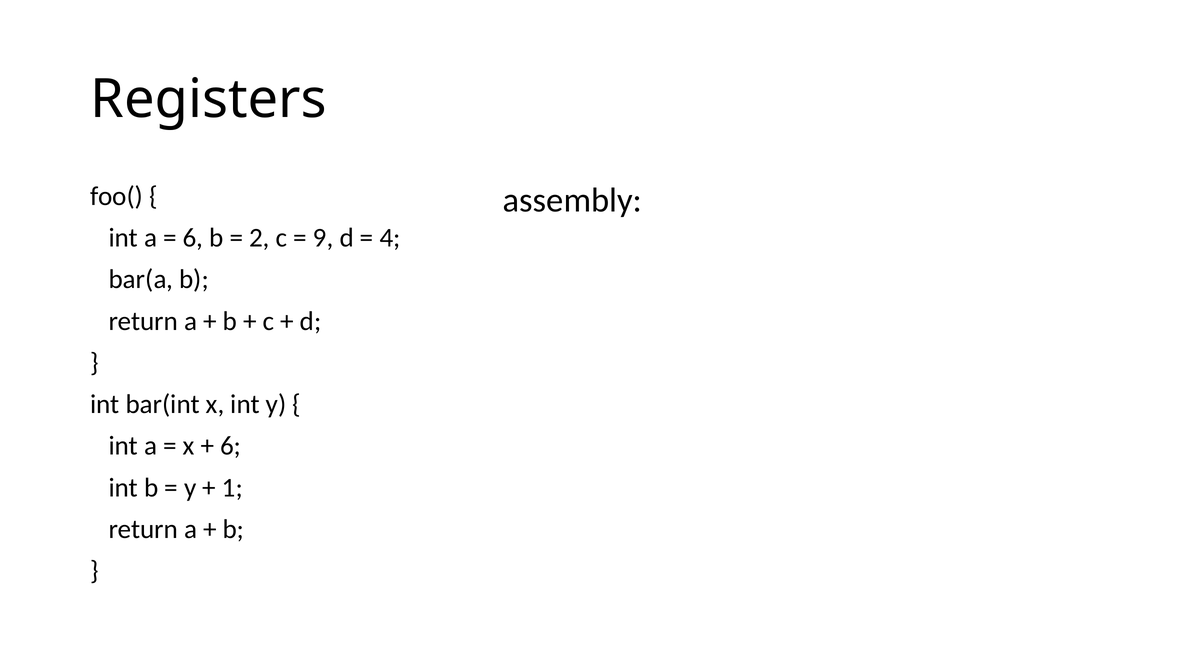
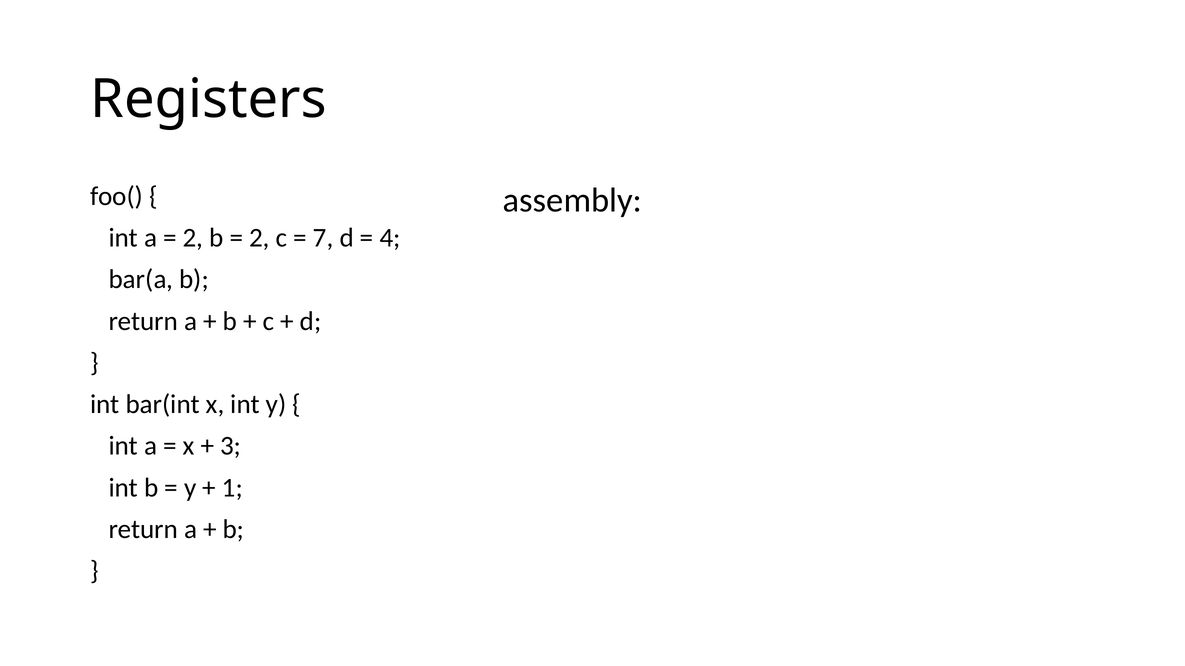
6 at (193, 238): 6 -> 2
9: 9 -> 7
6 at (231, 446): 6 -> 3
